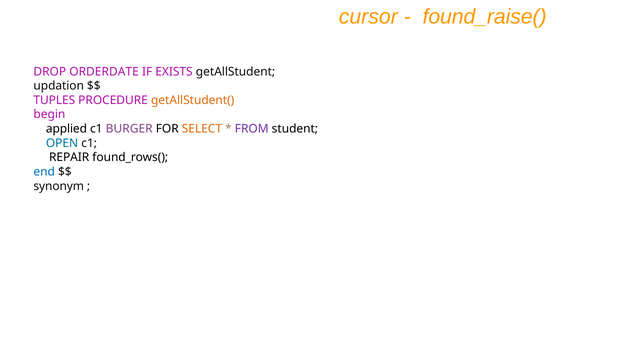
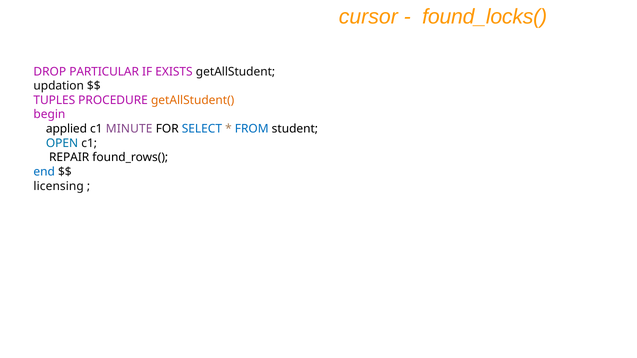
found_raise(: found_raise( -> found_locks(
ORDERDATE: ORDERDATE -> PARTICULAR
BURGER: BURGER -> MINUTE
SELECT colour: orange -> blue
FROM colour: purple -> blue
synonym: synonym -> licensing
